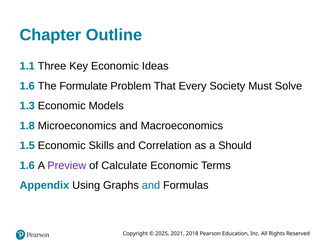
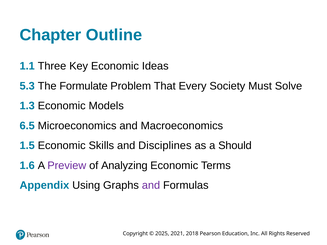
1.6 at (27, 86): 1.6 -> 5.3
1.8: 1.8 -> 6.5
Correlation: Correlation -> Disciplines
Calculate: Calculate -> Analyzing
and at (151, 186) colour: blue -> purple
